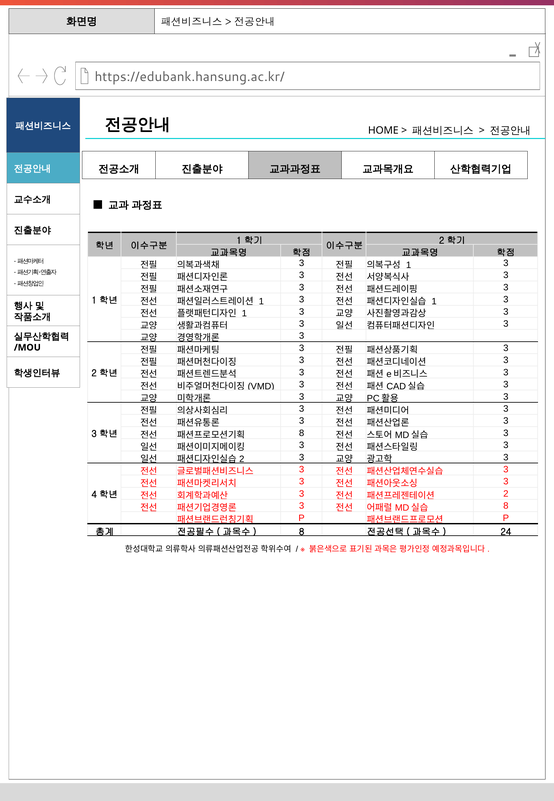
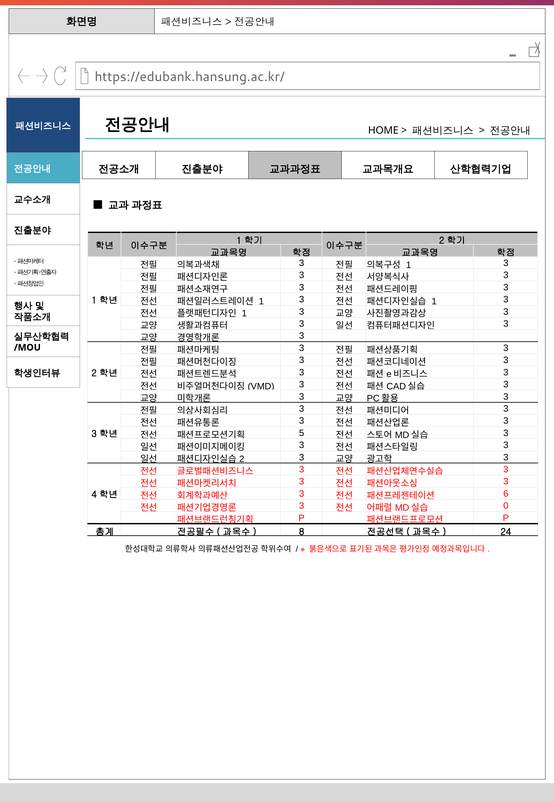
8 at (302, 433): 8 -> 5
2 at (506, 493): 2 -> 6
8 at (506, 505): 8 -> 0
